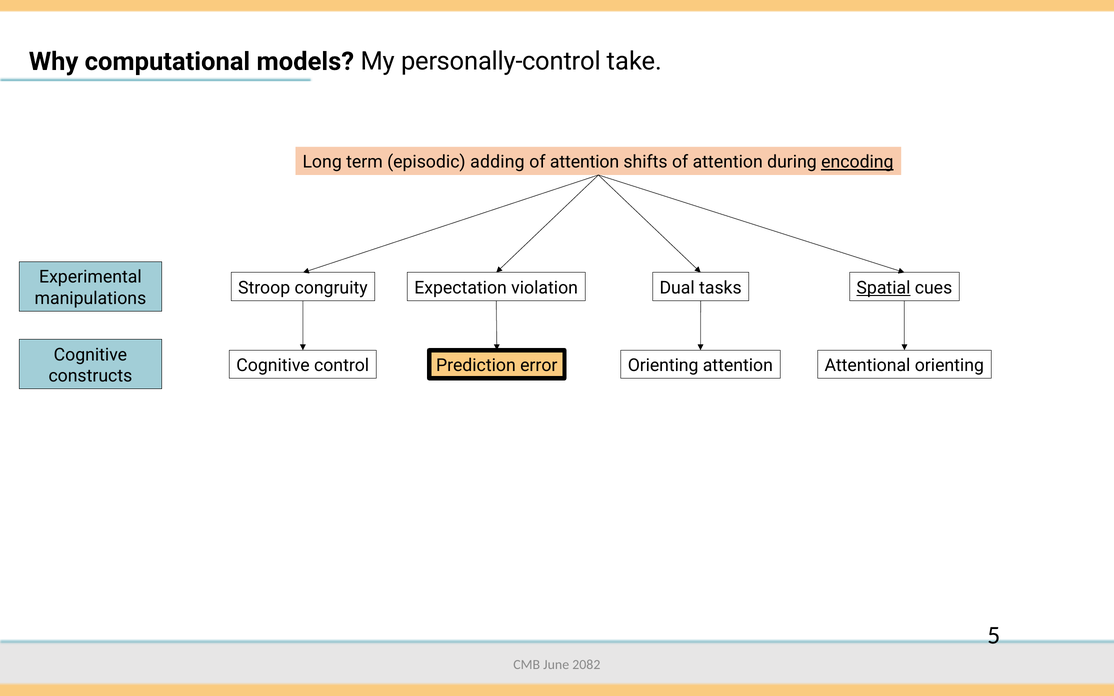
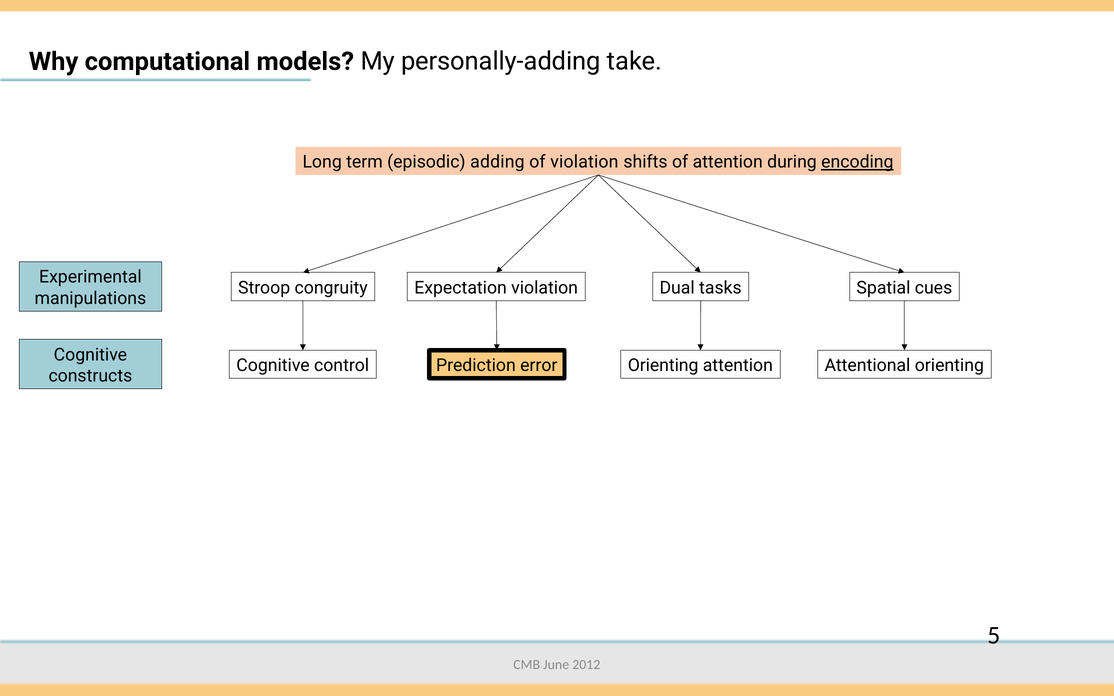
personally-control: personally-control -> personally-adding
attention at (585, 162): attention -> violation
Spatial underline: present -> none
2082: 2082 -> 2012
